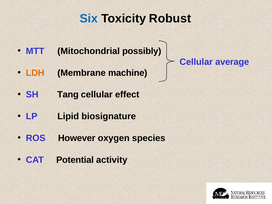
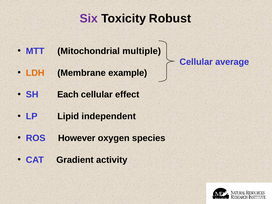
Six colour: blue -> purple
possibly: possibly -> multiple
machine: machine -> example
Tang: Tang -> Each
biosignature: biosignature -> independent
Potential: Potential -> Gradient
